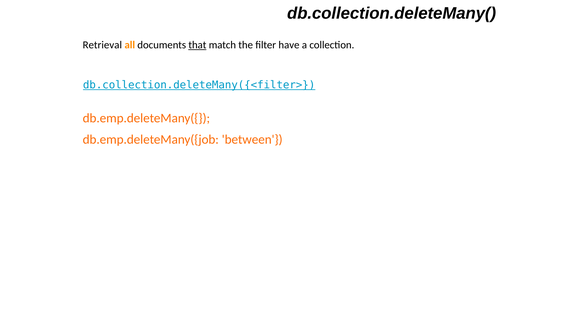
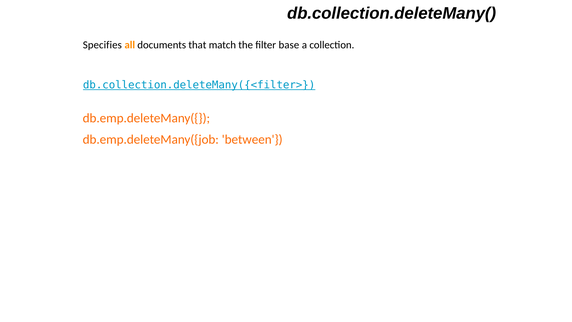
Retrieval: Retrieval -> Specifies
that underline: present -> none
have: have -> base
